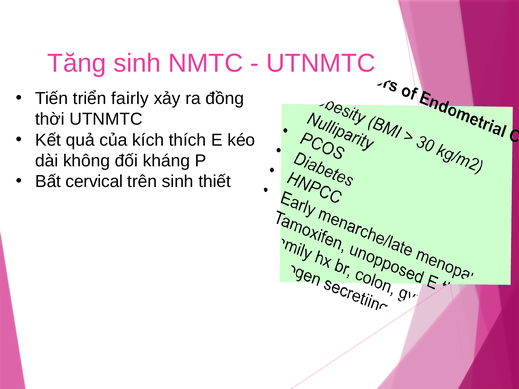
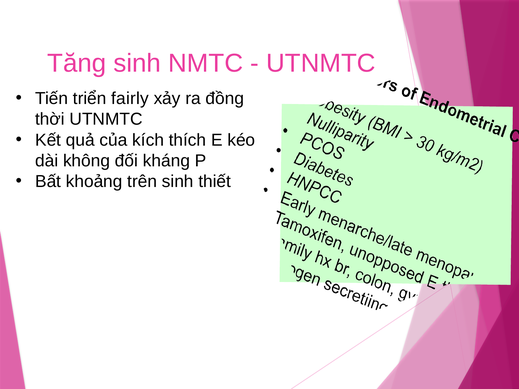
cervical: cervical -> khoảng
